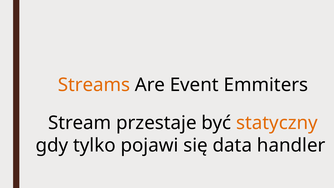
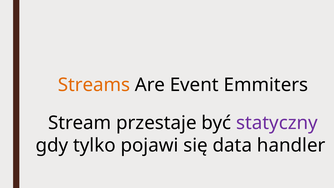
statyczny colour: orange -> purple
